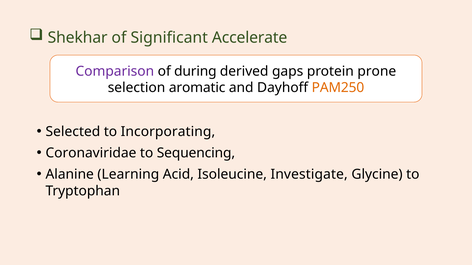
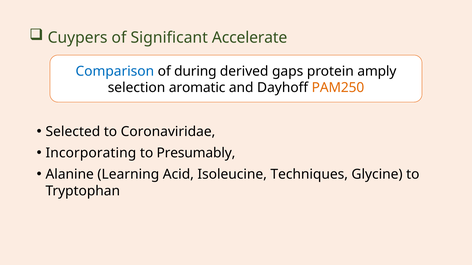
Shekhar: Shekhar -> Cuypers
Comparison colour: purple -> blue
prone: prone -> amply
Incorporating: Incorporating -> Coronaviridae
Coronaviridae: Coronaviridae -> Incorporating
Sequencing: Sequencing -> Presumably
Investigate: Investigate -> Techniques
